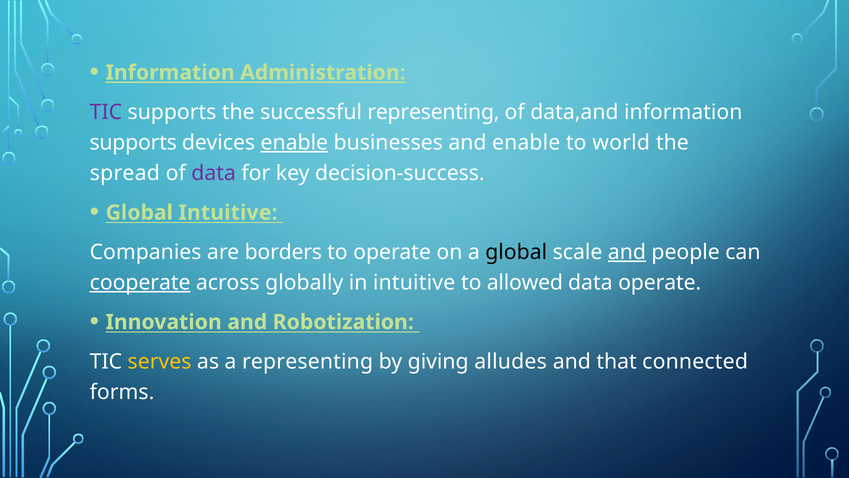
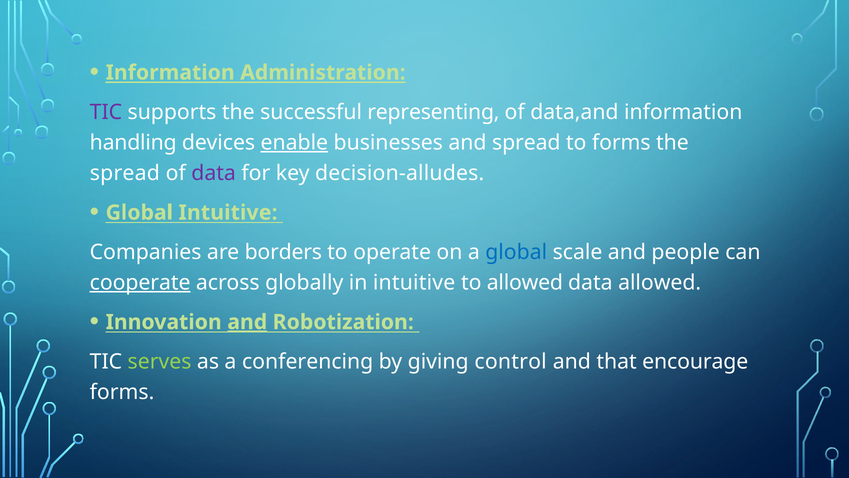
supports at (133, 143): supports -> handling
and enable: enable -> spread
to world: world -> forms
decision-success: decision-success -> decision-alludes
global at (516, 252) colour: black -> blue
and at (627, 252) underline: present -> none
data operate: operate -> allowed
and at (247, 322) underline: none -> present
serves colour: yellow -> light green
a representing: representing -> conferencing
alludes: alludes -> control
connected: connected -> encourage
